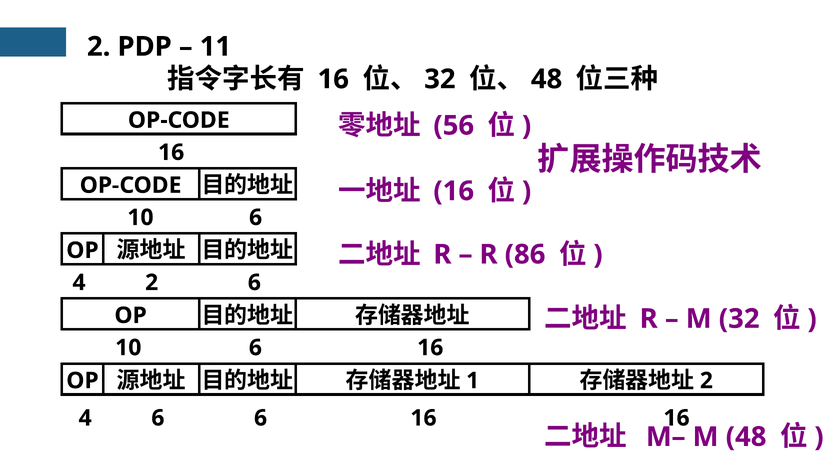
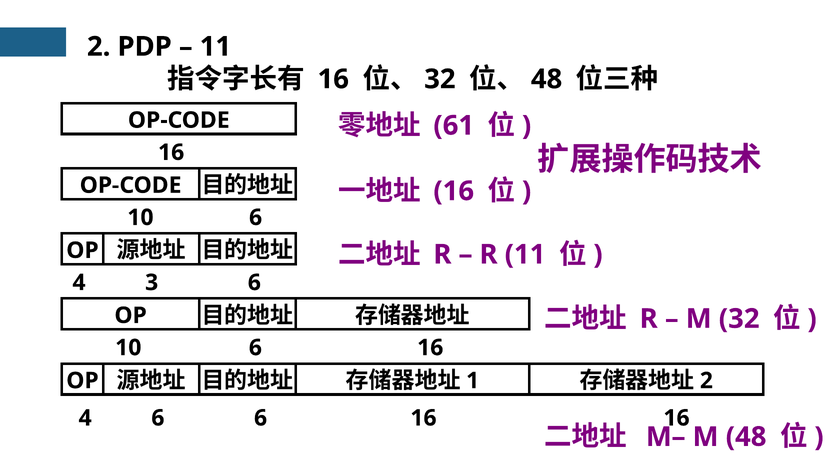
56: 56 -> 61
R 86: 86 -> 11
4 2: 2 -> 3
